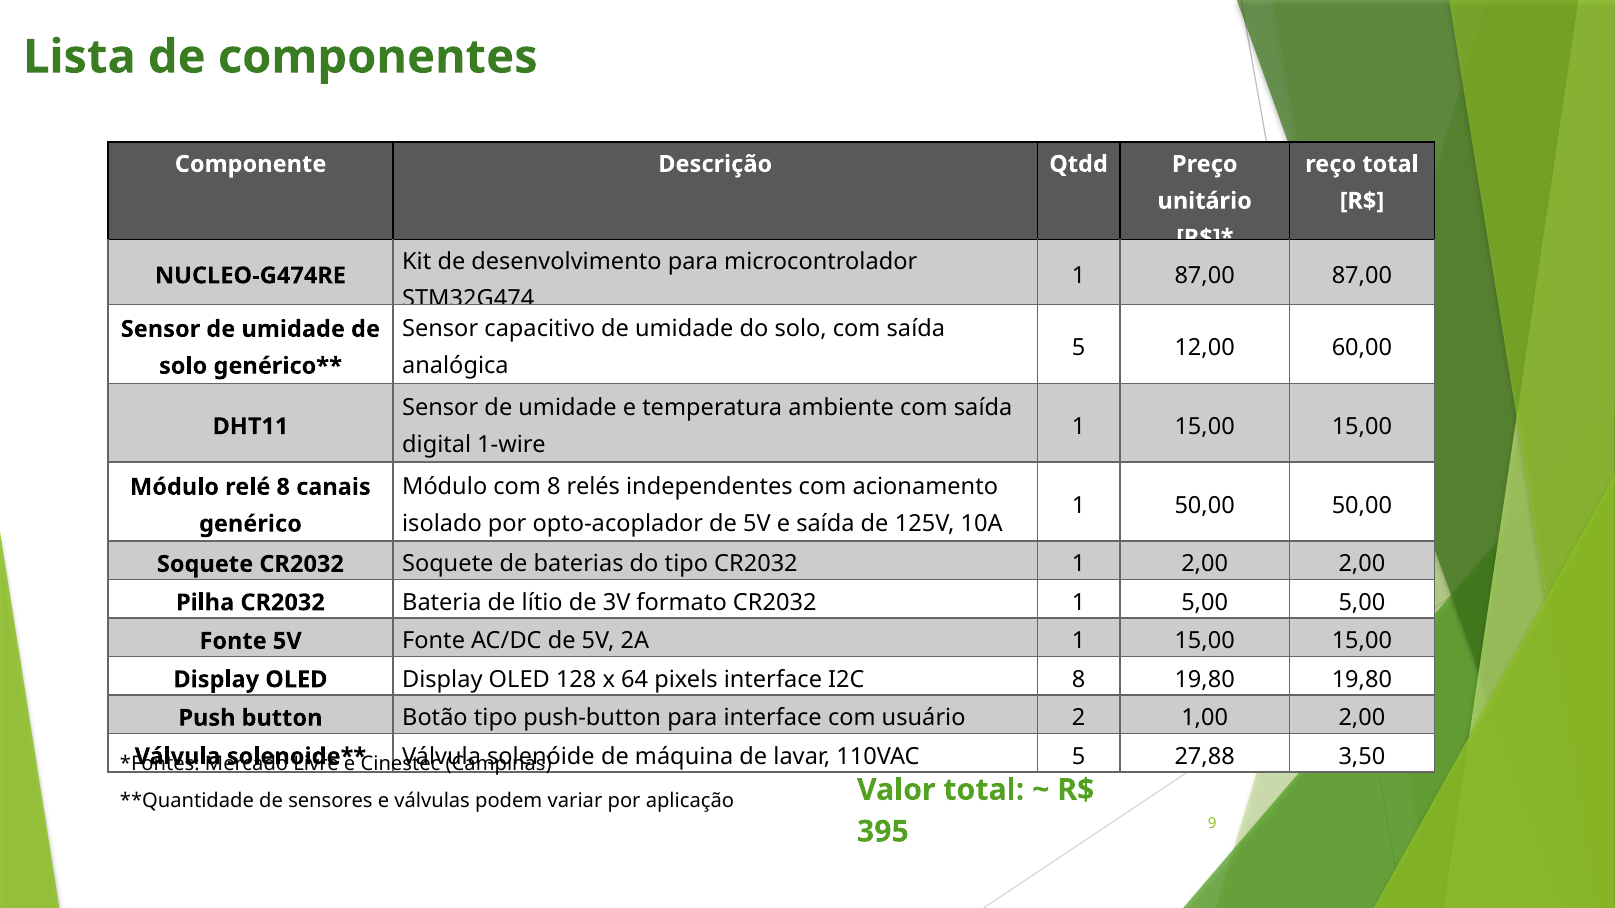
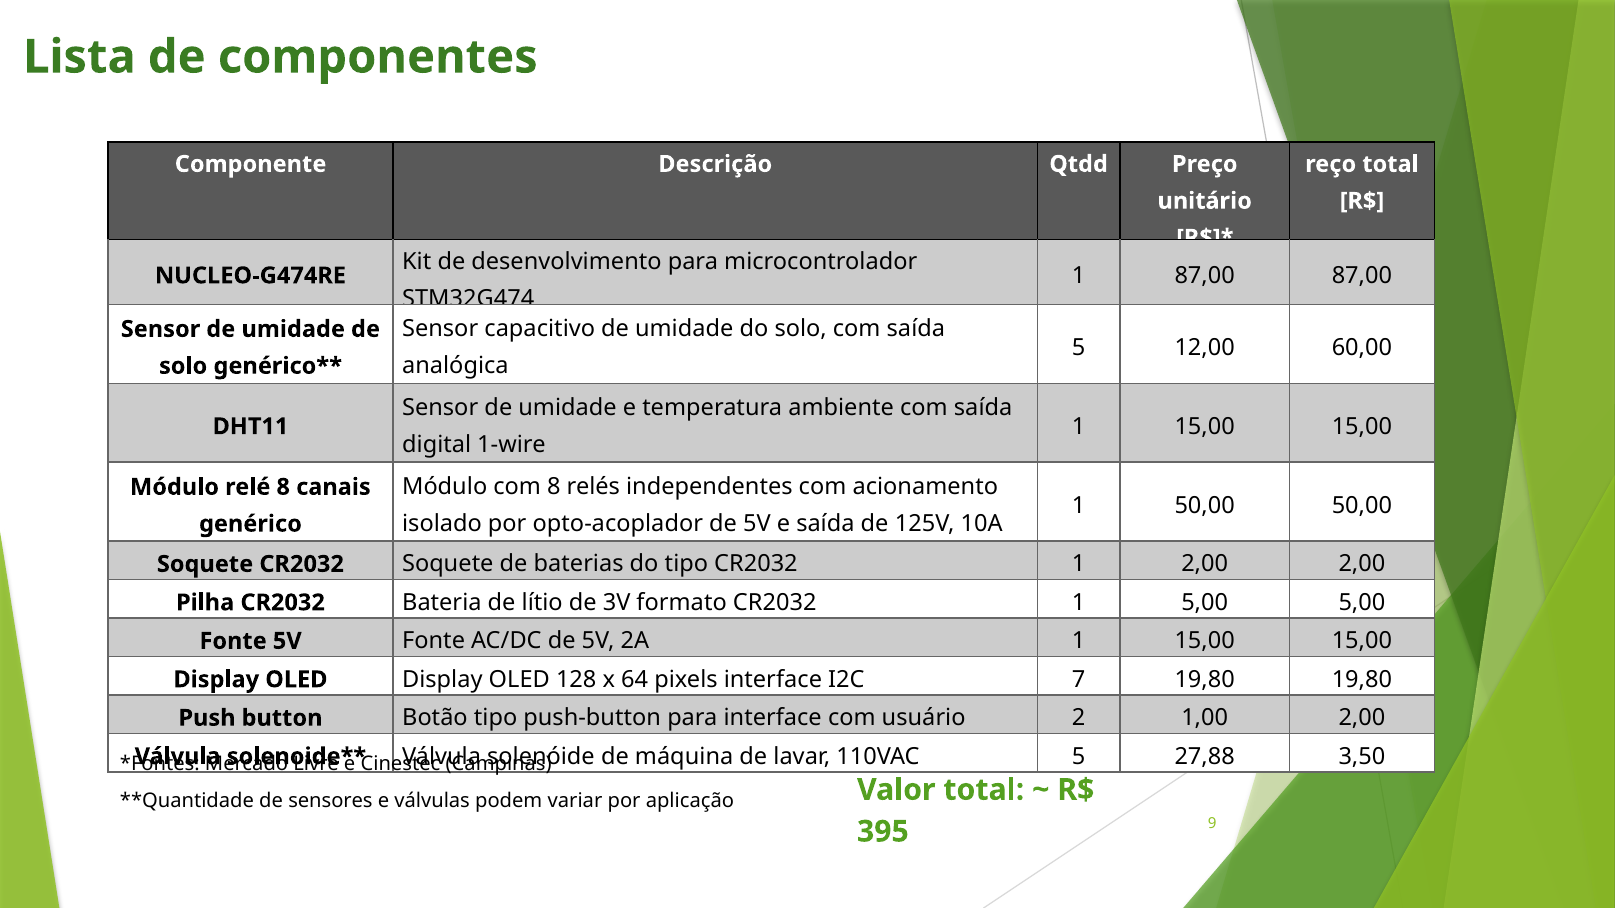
I2C 8: 8 -> 7
